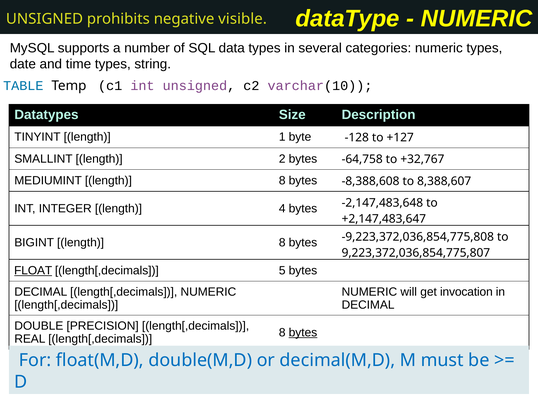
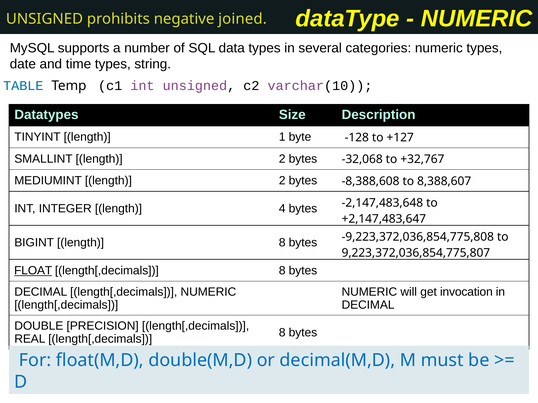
visible: visible -> joined
-64,758: -64,758 -> -32,068
MEDIUMINT length 8: 8 -> 2
5 at (282, 271): 5 -> 8
bytes at (303, 333) underline: present -> none
